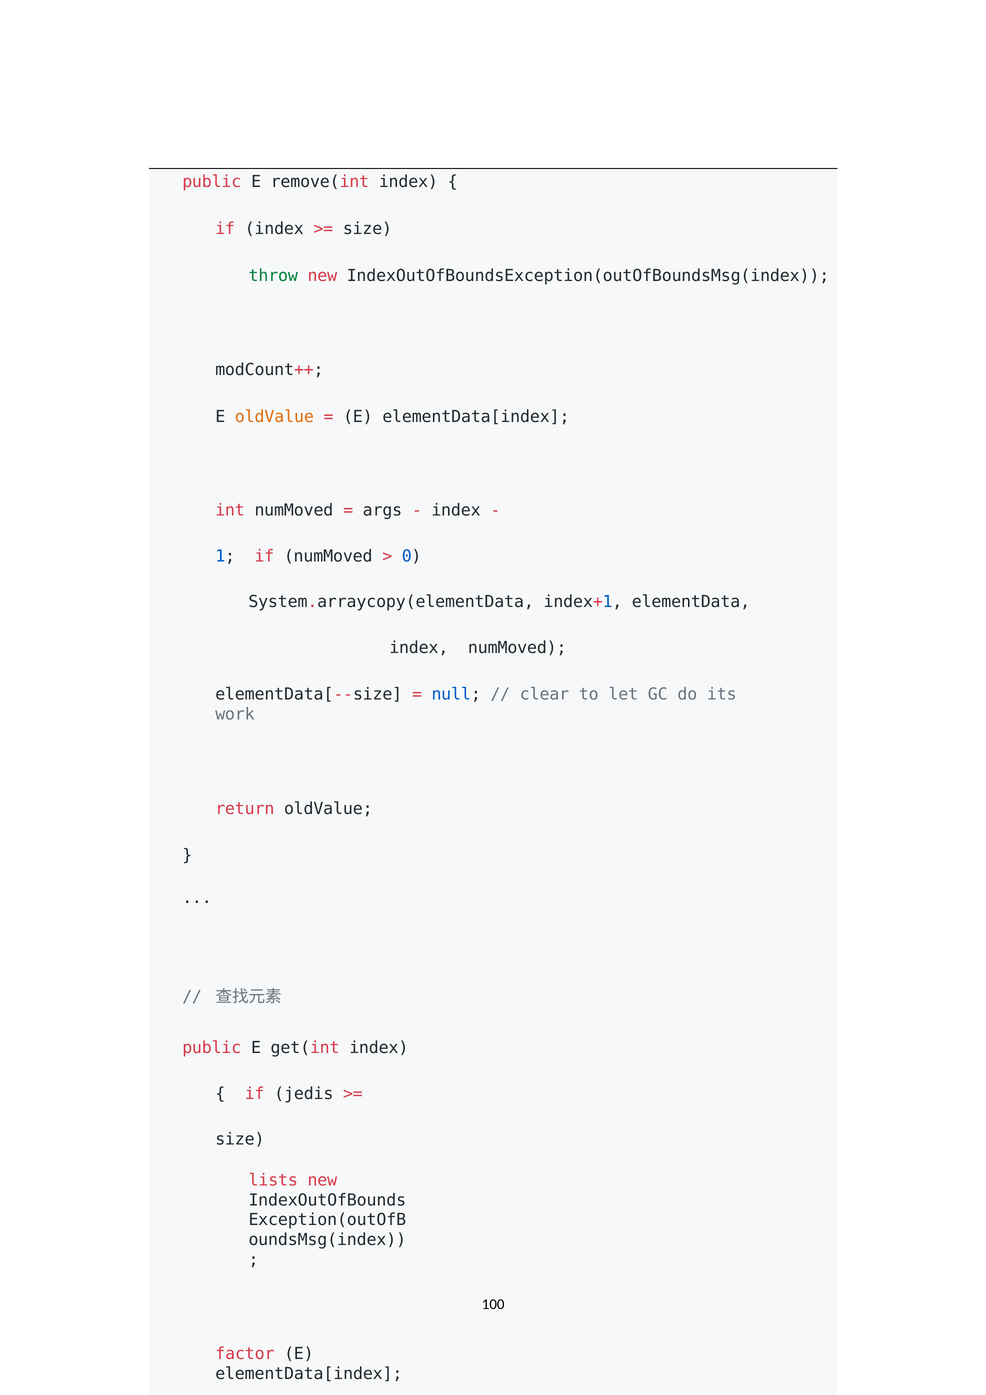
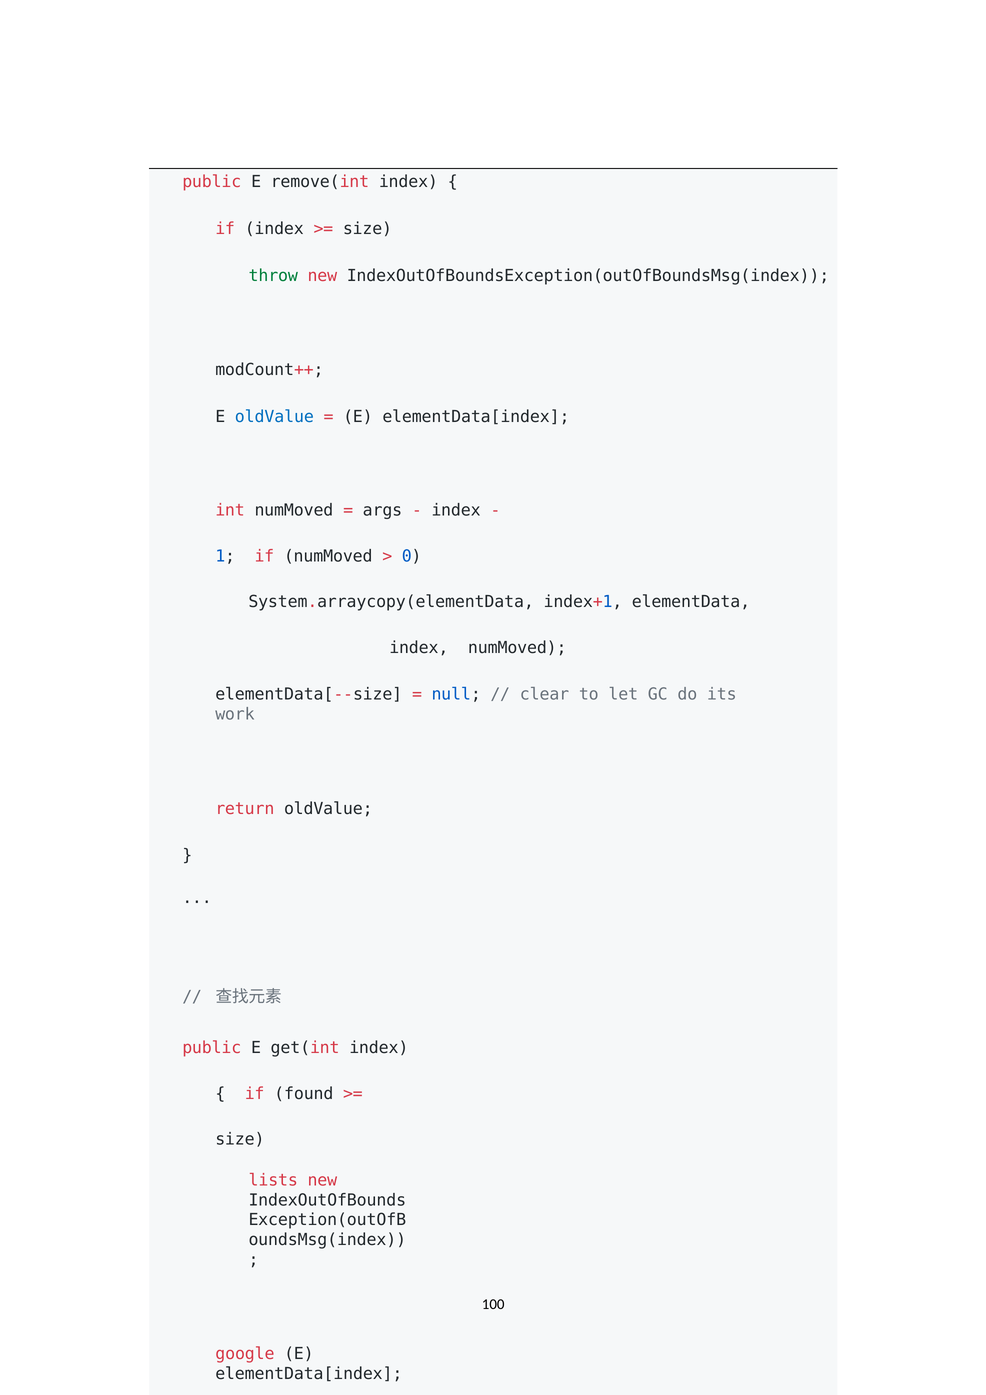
oldValue at (274, 417) colour: orange -> blue
jedis: jedis -> found
factor: factor -> google
